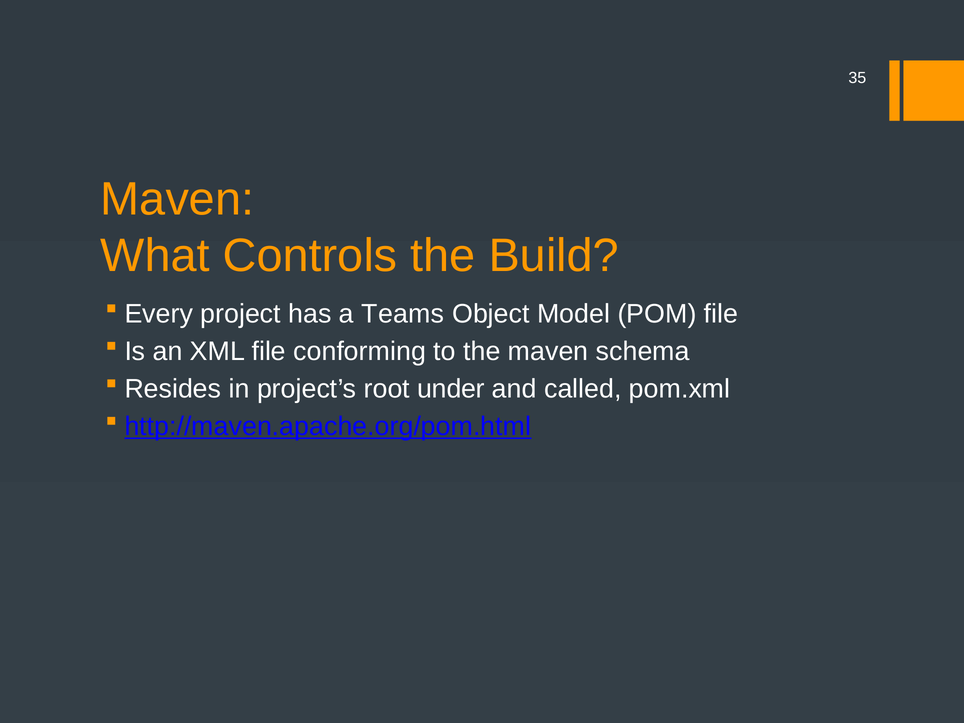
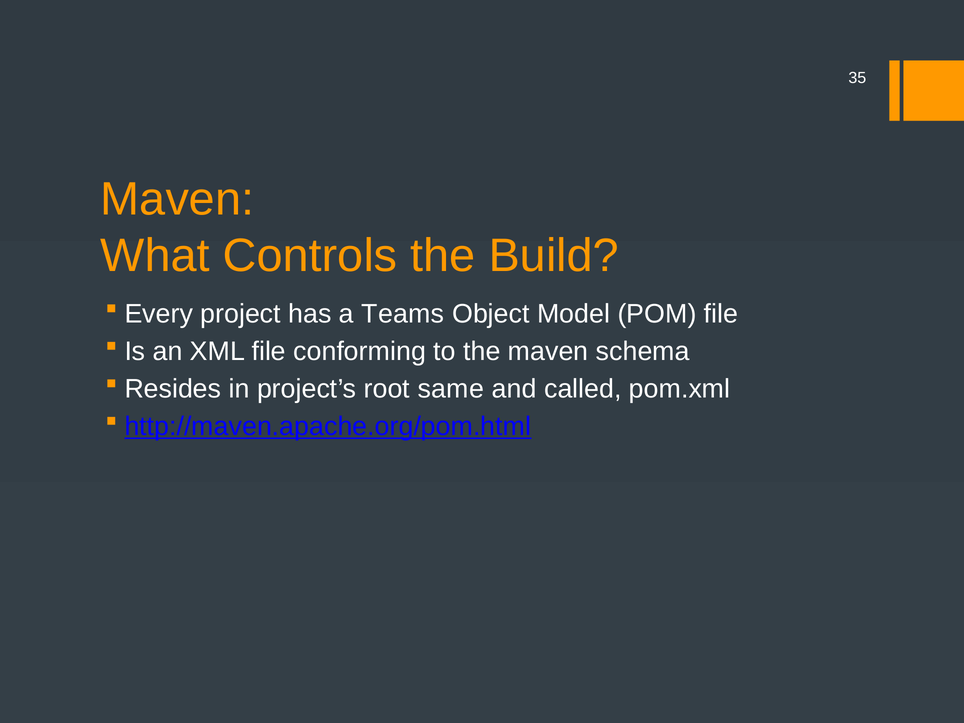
under: under -> same
